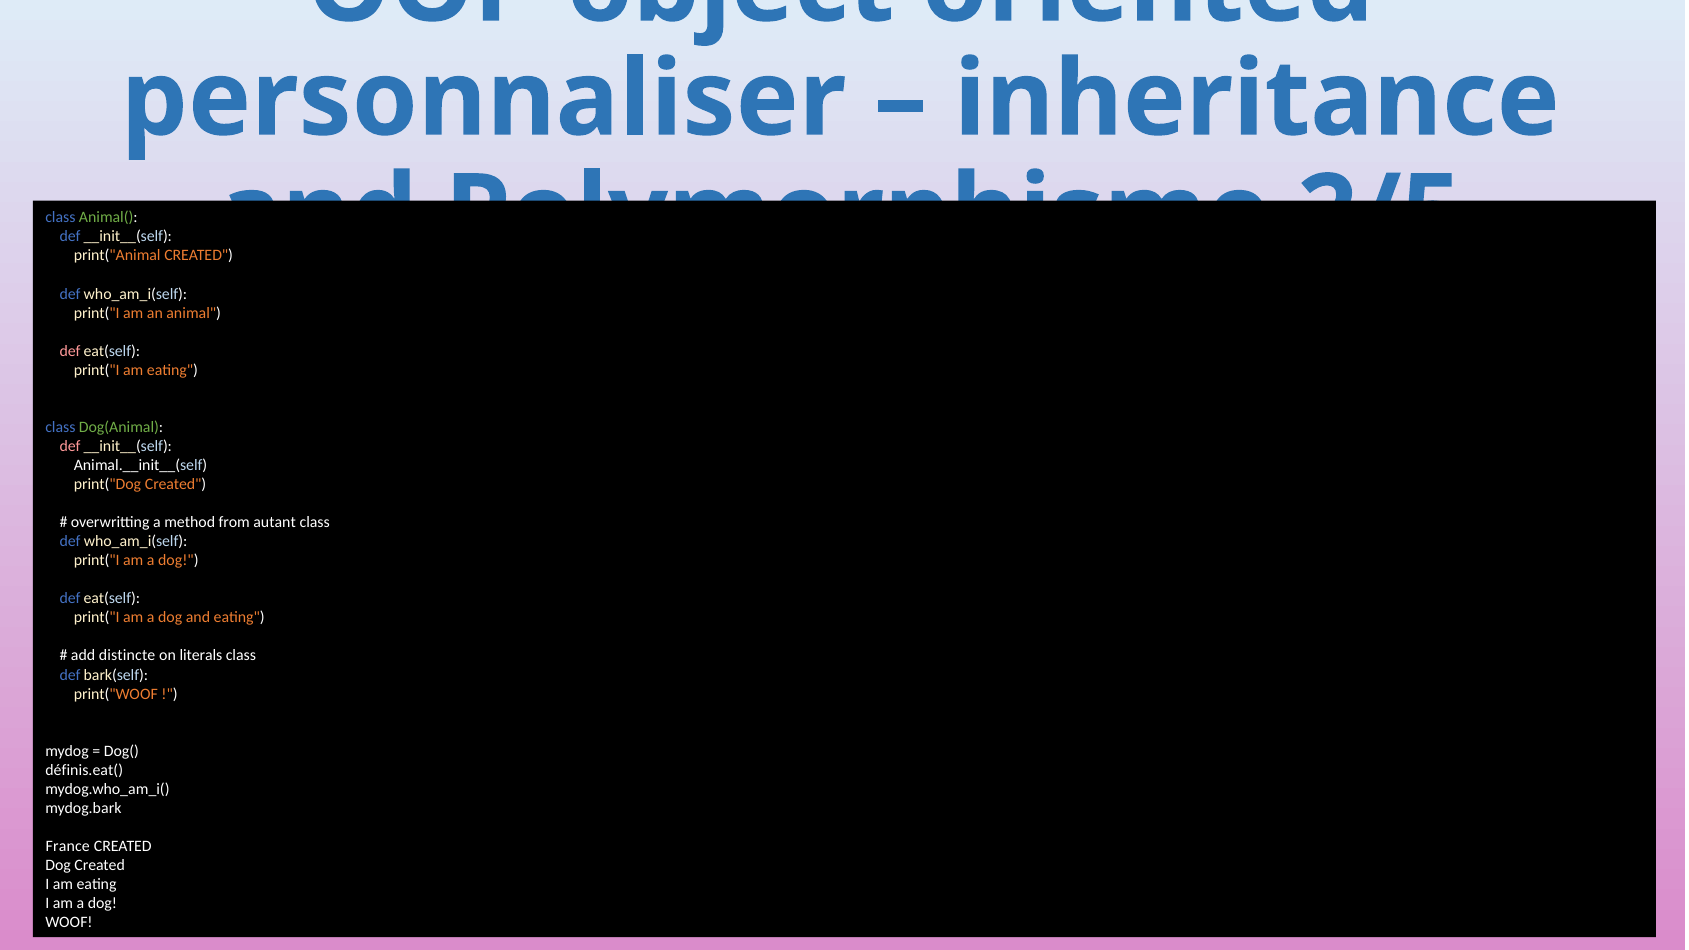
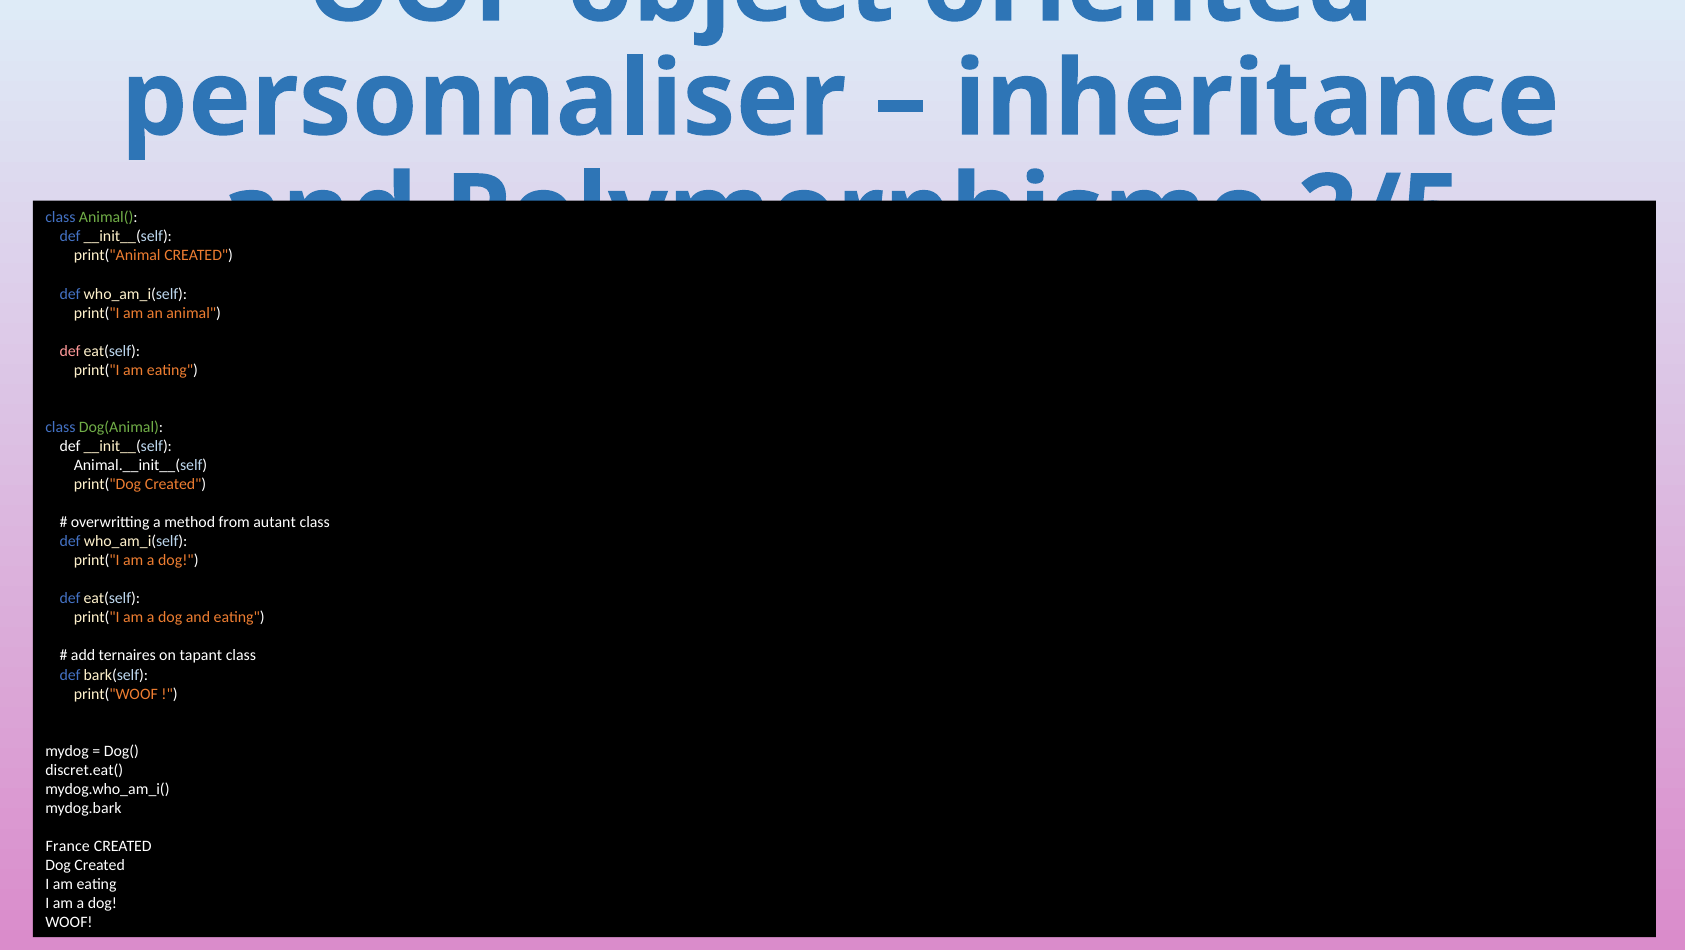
def at (70, 446) colour: pink -> white
distincte: distincte -> ternaires
literals: literals -> tapant
définis.eat(: définis.eat( -> discret.eat(
